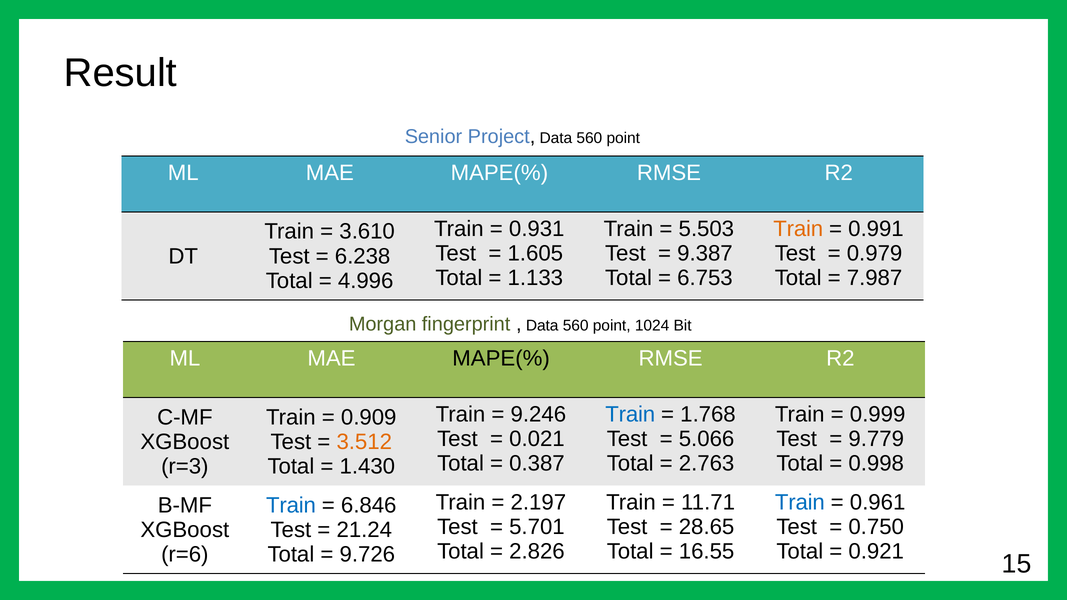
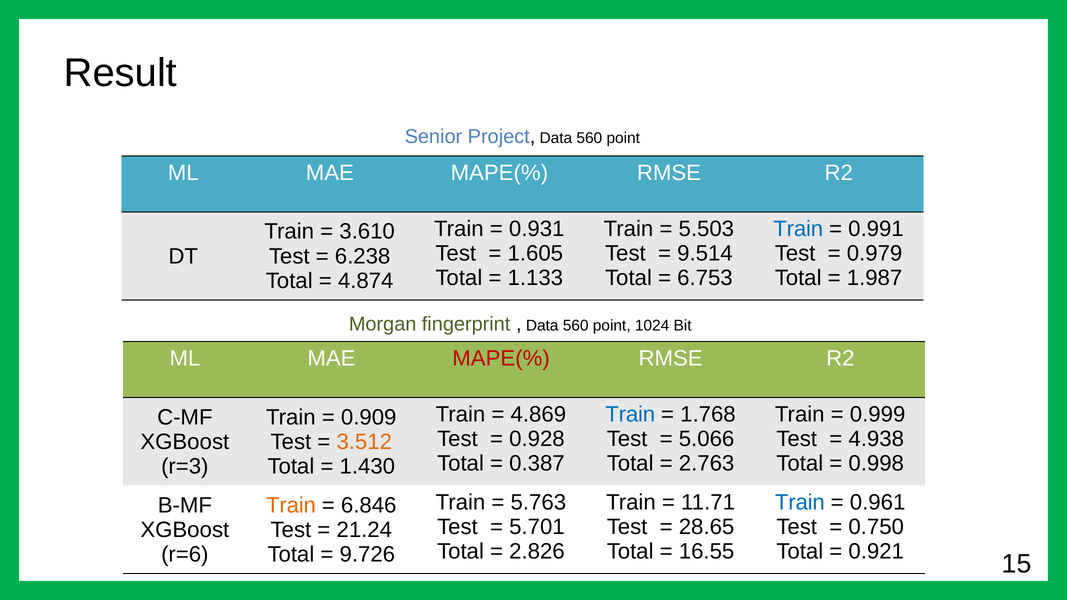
Train at (798, 229) colour: orange -> blue
9.387: 9.387 -> 9.514
7.987: 7.987 -> 1.987
4.996: 4.996 -> 4.874
MAPE(% at (501, 358) colour: black -> red
9.246: 9.246 -> 4.869
0.021: 0.021 -> 0.928
9.779: 9.779 -> 4.938
2.197: 2.197 -> 5.763
Train at (291, 505) colour: blue -> orange
